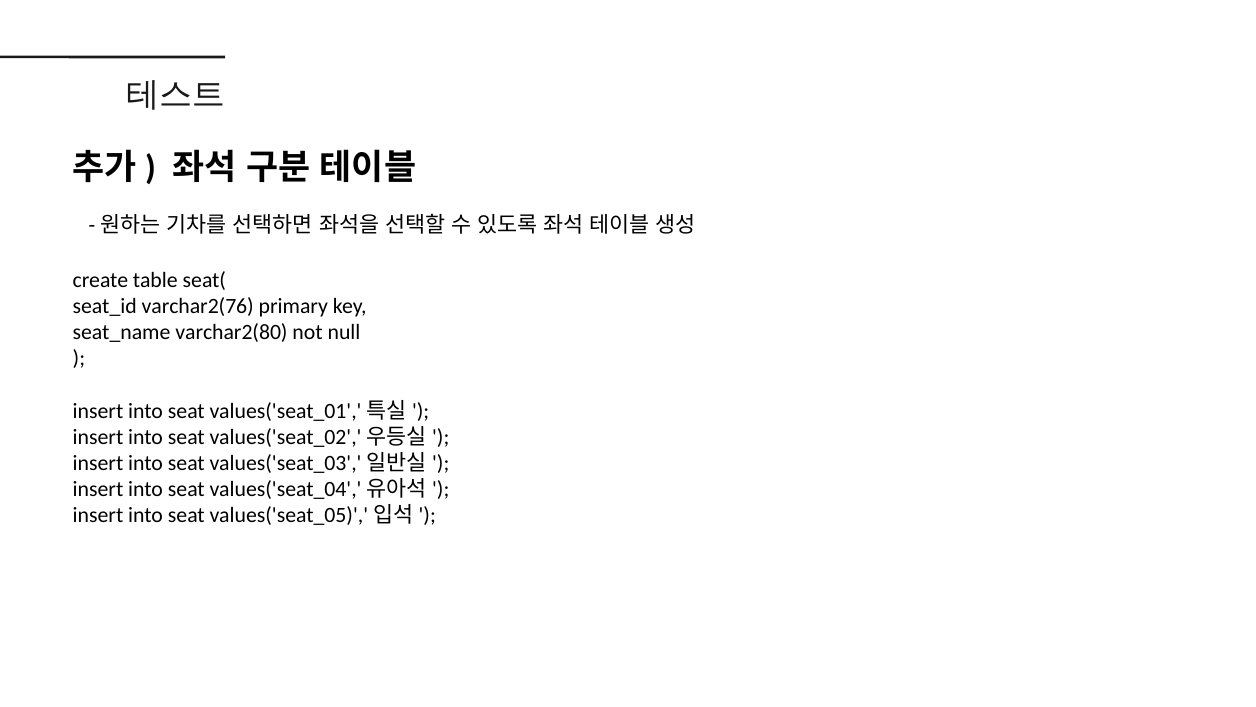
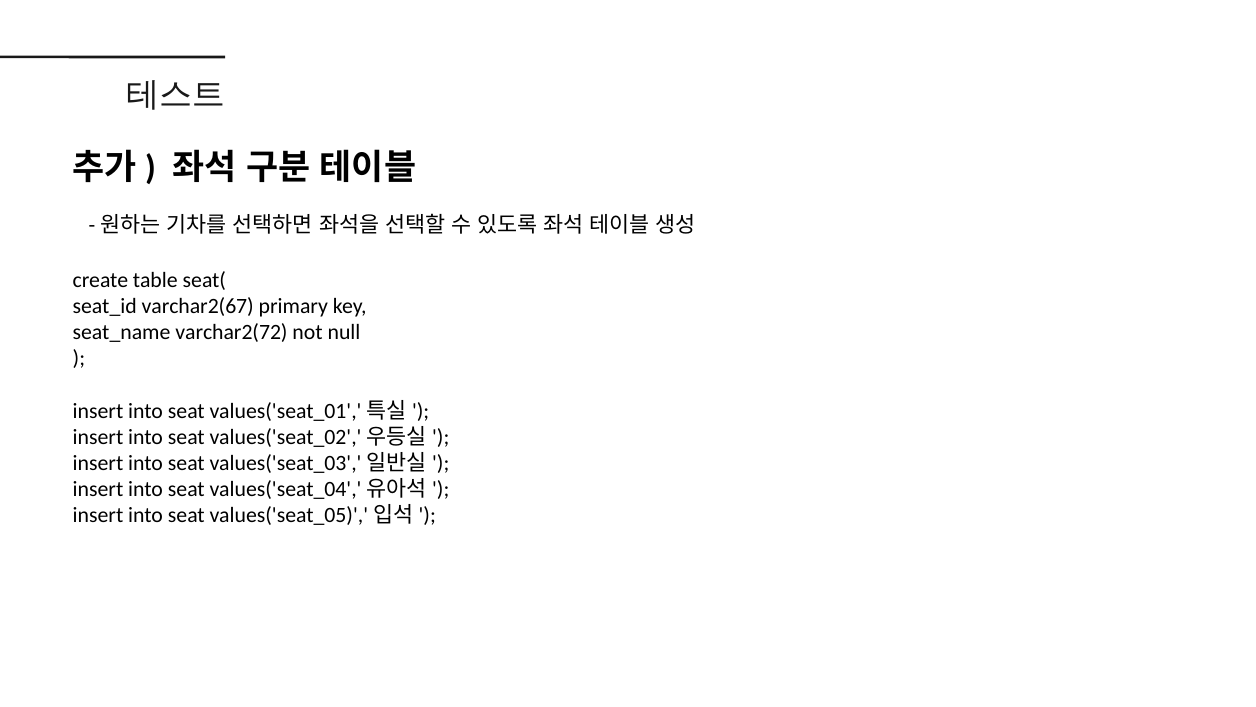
varchar2(76: varchar2(76 -> varchar2(67
varchar2(80: varchar2(80 -> varchar2(72
